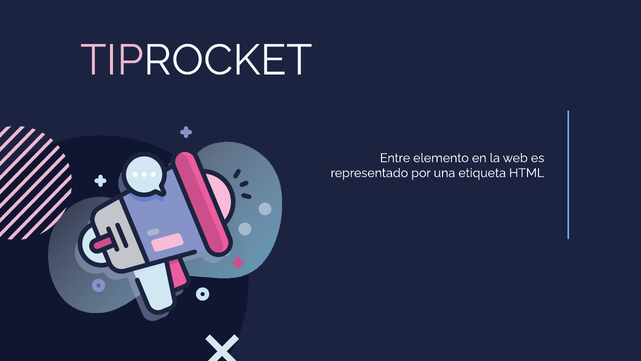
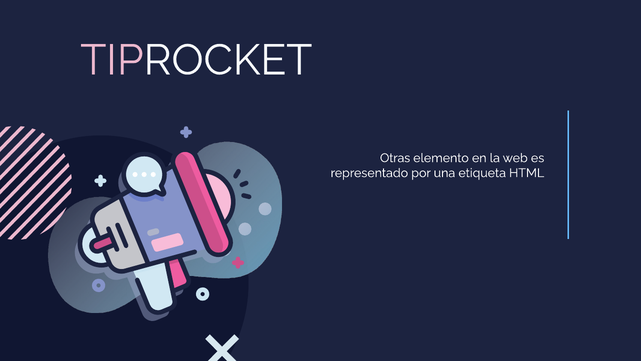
Entre: Entre -> Otras
